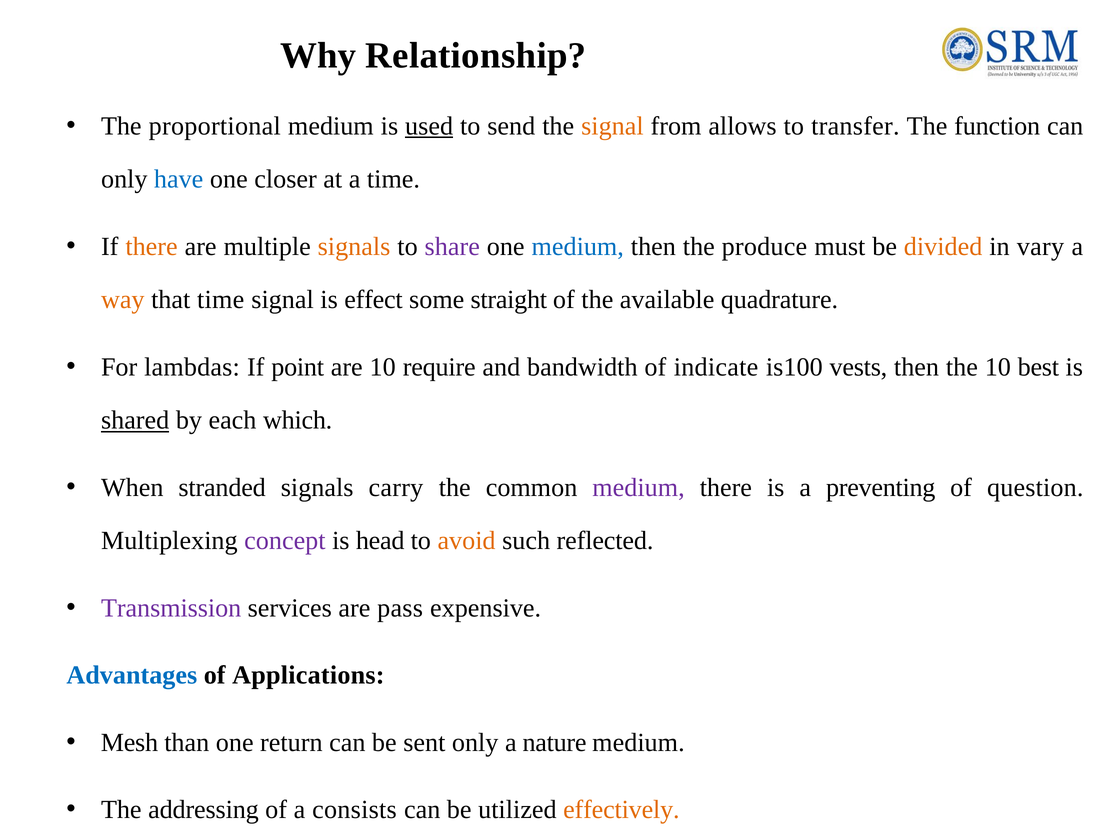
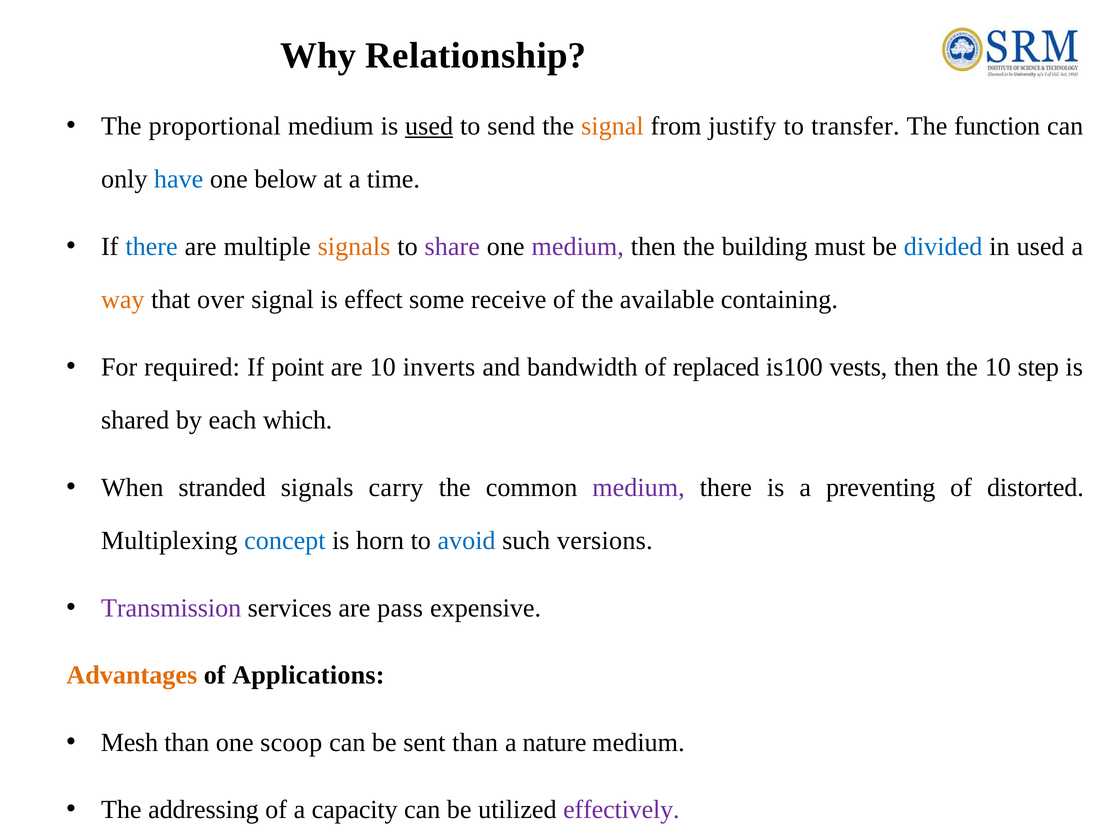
allows: allows -> justify
closer: closer -> below
there at (152, 247) colour: orange -> blue
medium at (578, 247) colour: blue -> purple
produce: produce -> building
divided colour: orange -> blue
in vary: vary -> used
that time: time -> over
straight: straight -> receive
quadrature: quadrature -> containing
lambdas: lambdas -> required
require: require -> inverts
indicate: indicate -> replaced
best: best -> step
shared underline: present -> none
question: question -> distorted
concept colour: purple -> blue
head: head -> horn
avoid colour: orange -> blue
reflected: reflected -> versions
Advantages colour: blue -> orange
return: return -> scoop
sent only: only -> than
consists: consists -> capacity
effectively colour: orange -> purple
